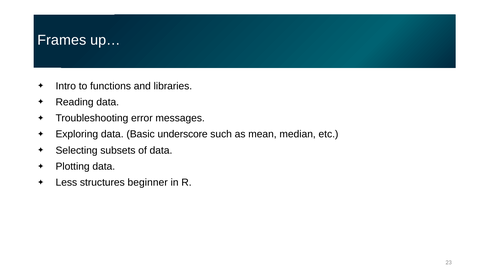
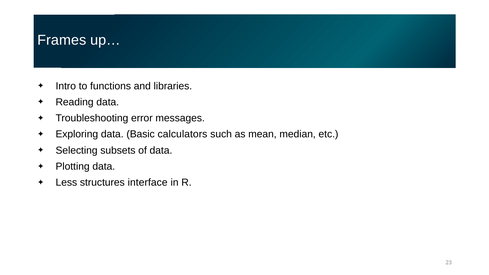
underscore: underscore -> calculators
beginner: beginner -> interface
